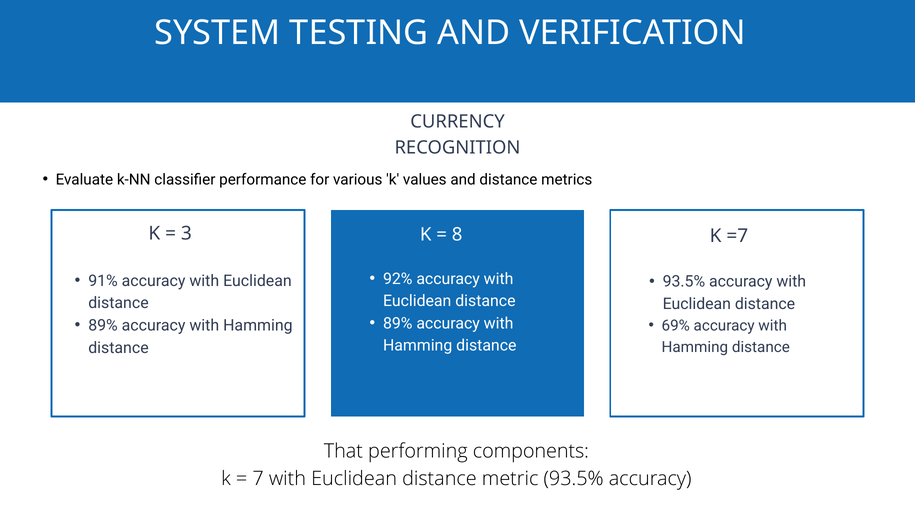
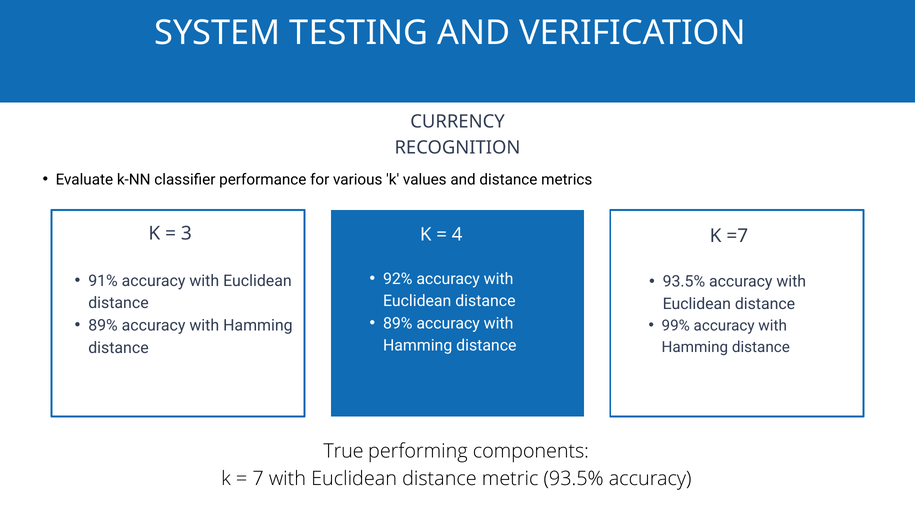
8: 8 -> 4
69%: 69% -> 99%
That: That -> True
